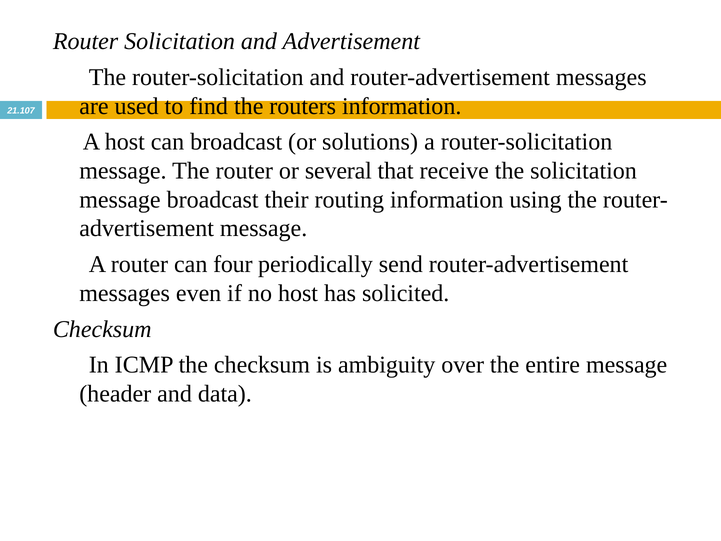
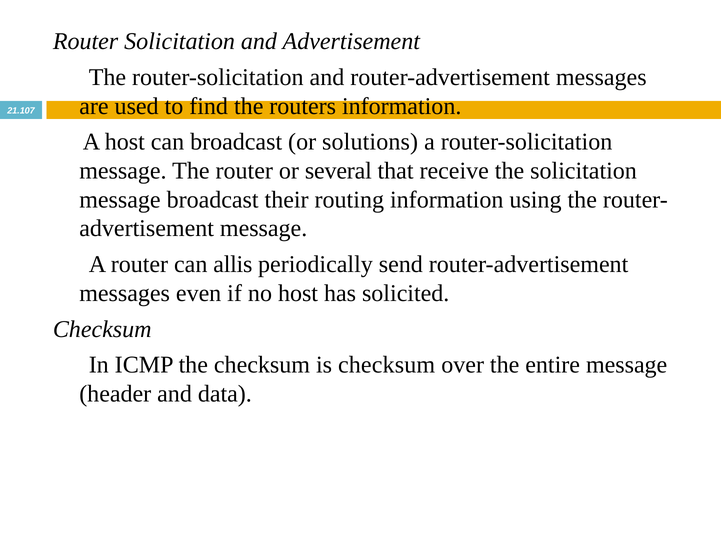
four: four -> allis
is ambiguity: ambiguity -> checksum
